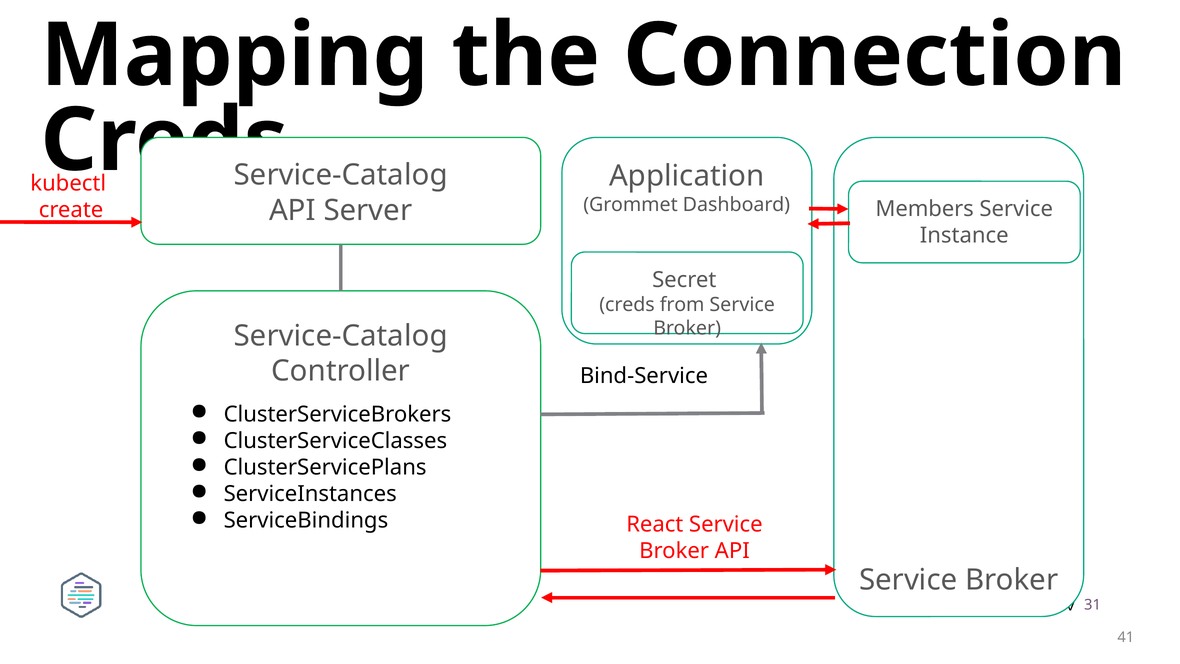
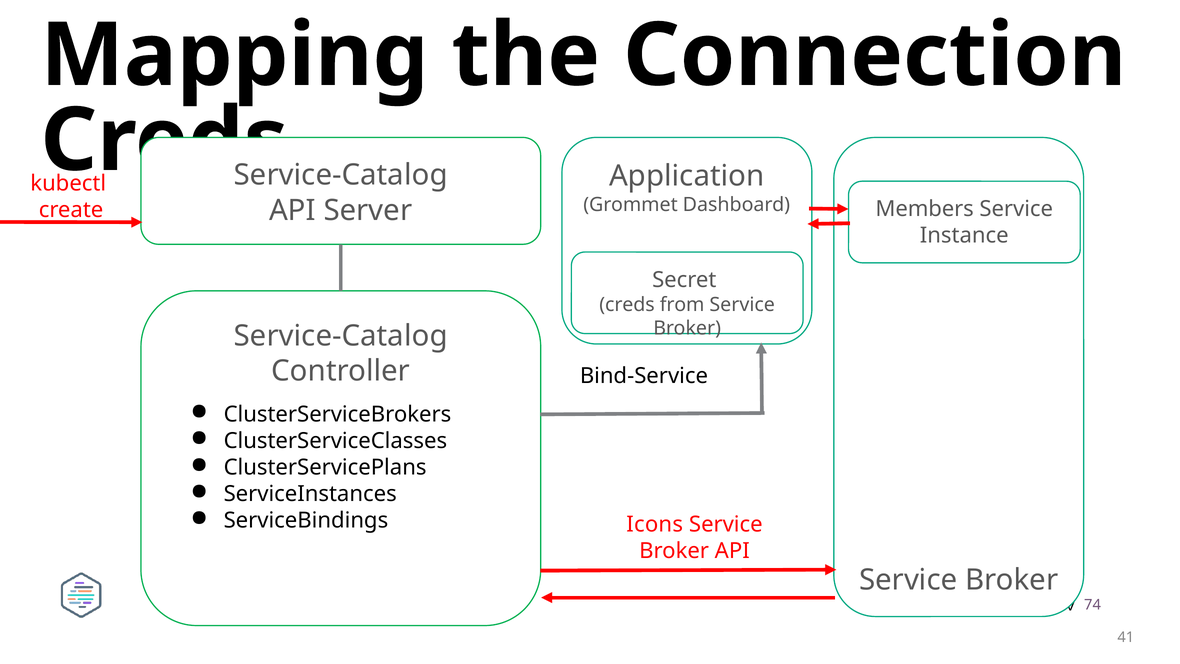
React: React -> Icons
31: 31 -> 74
